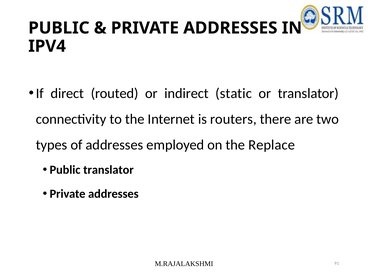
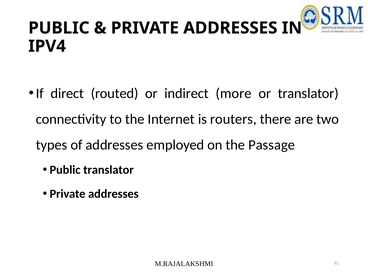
static: static -> more
Replace: Replace -> Passage
